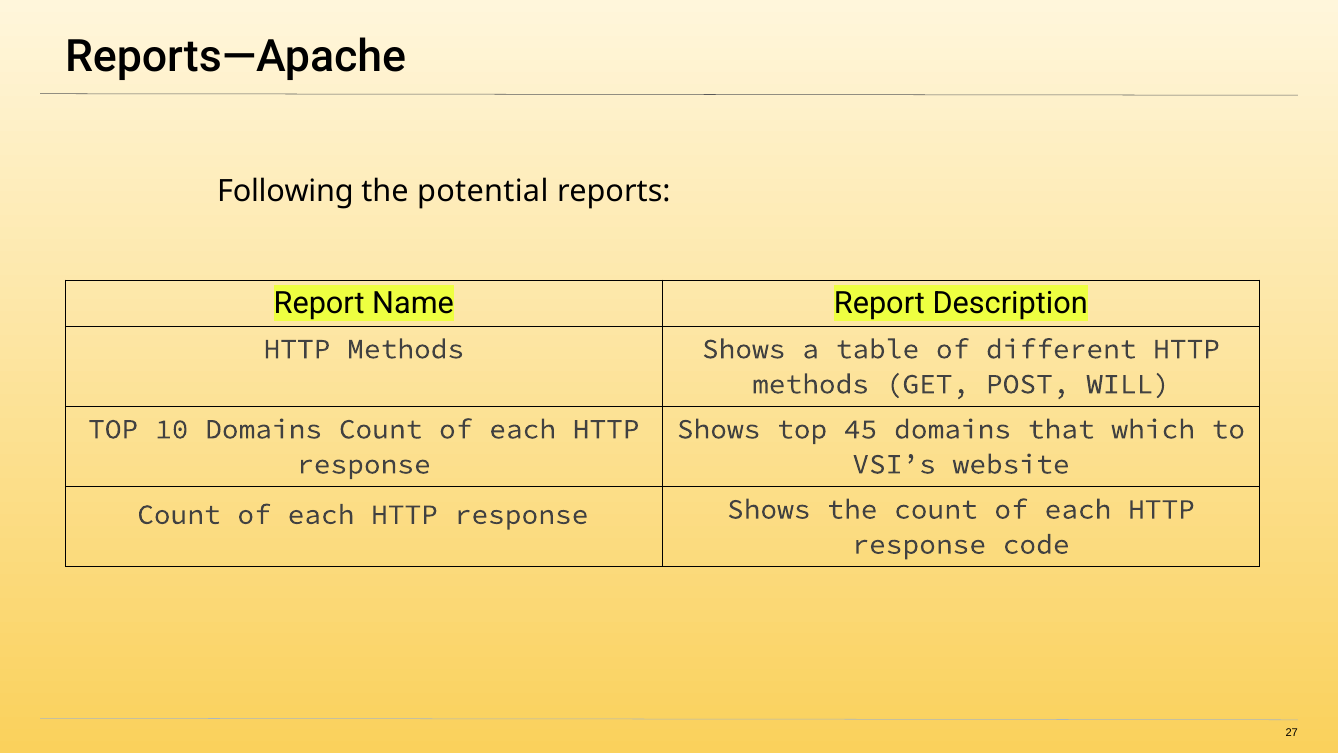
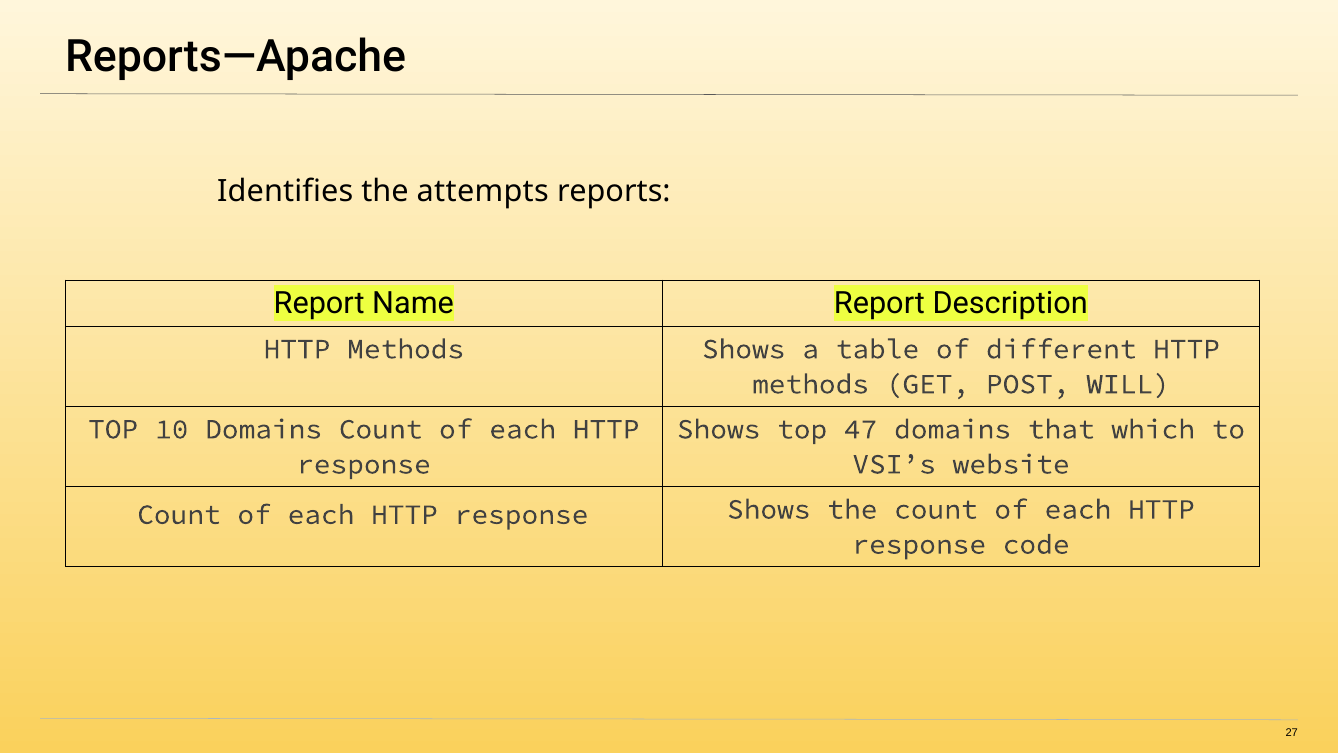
Following: Following -> Identifies
potential: potential -> attempts
45: 45 -> 47
